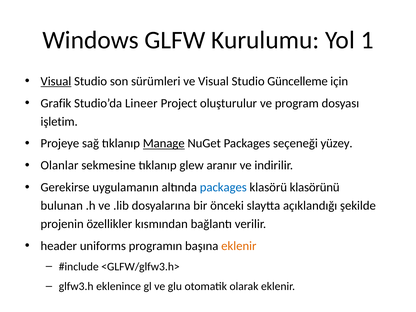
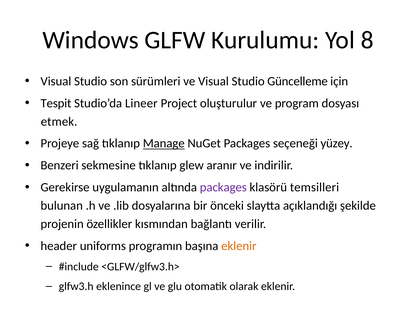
1: 1 -> 8
Visual at (56, 81) underline: present -> none
Grafik: Grafik -> Tespit
işletim: işletim -> etmek
Olanlar: Olanlar -> Benzeri
packages at (223, 187) colour: blue -> purple
klasörünü: klasörünü -> temsilleri
